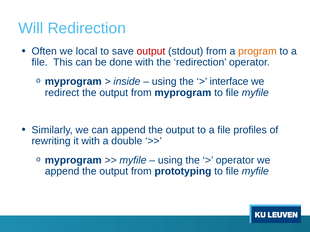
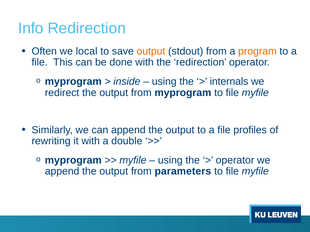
Will: Will -> Info
output at (151, 51) colour: red -> orange
interface: interface -> internals
prototyping: prototyping -> parameters
